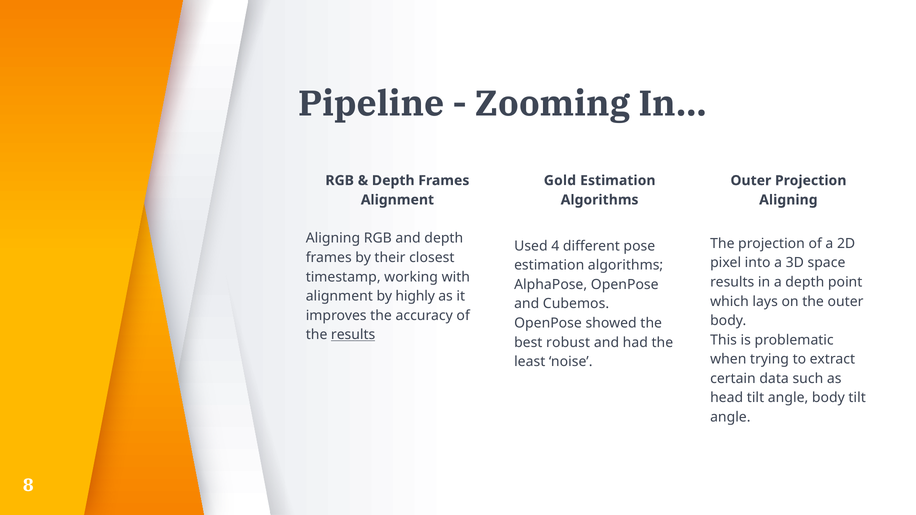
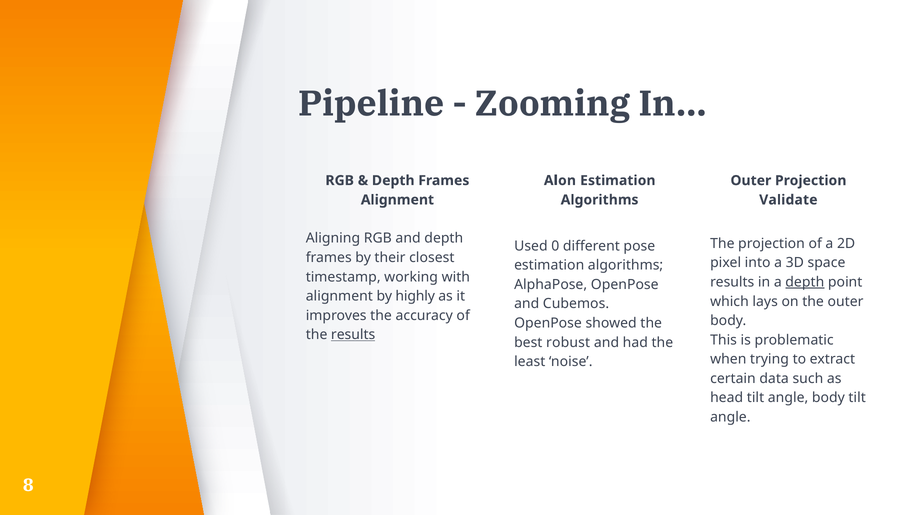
Gold: Gold -> Alon
Aligning at (788, 200): Aligning -> Validate
4: 4 -> 0
depth at (805, 282) underline: none -> present
